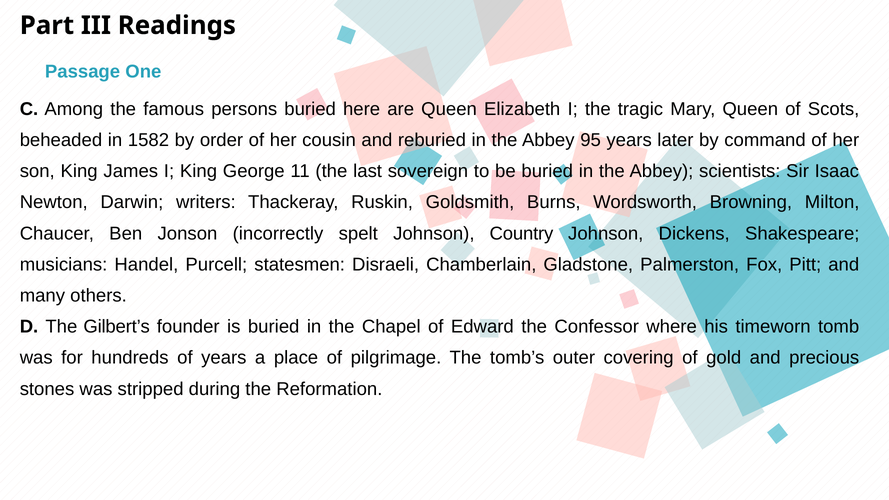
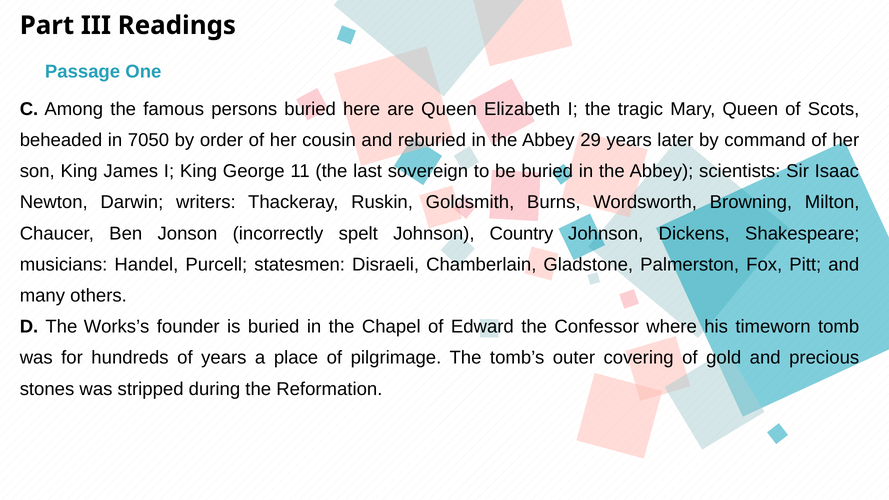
1582: 1582 -> 7050
95: 95 -> 29
Gilbert’s: Gilbert’s -> Works’s
